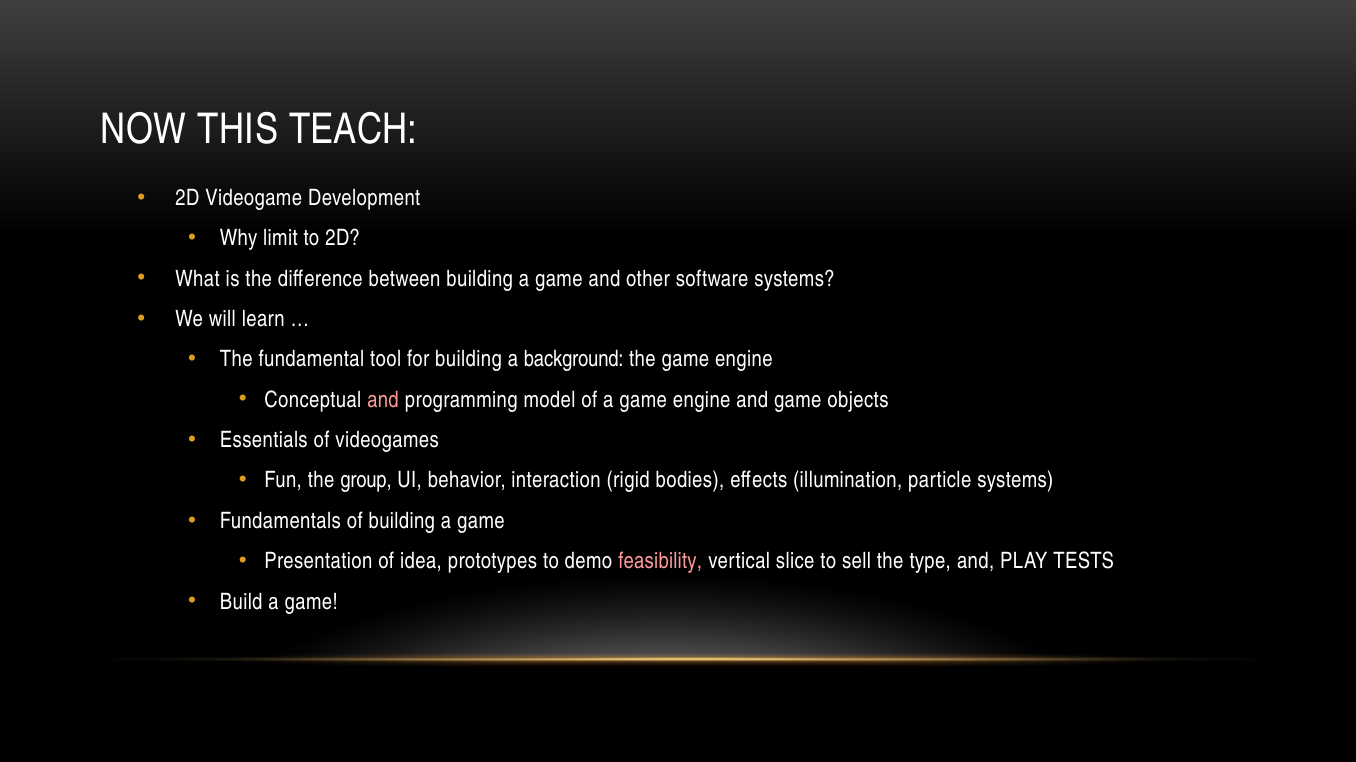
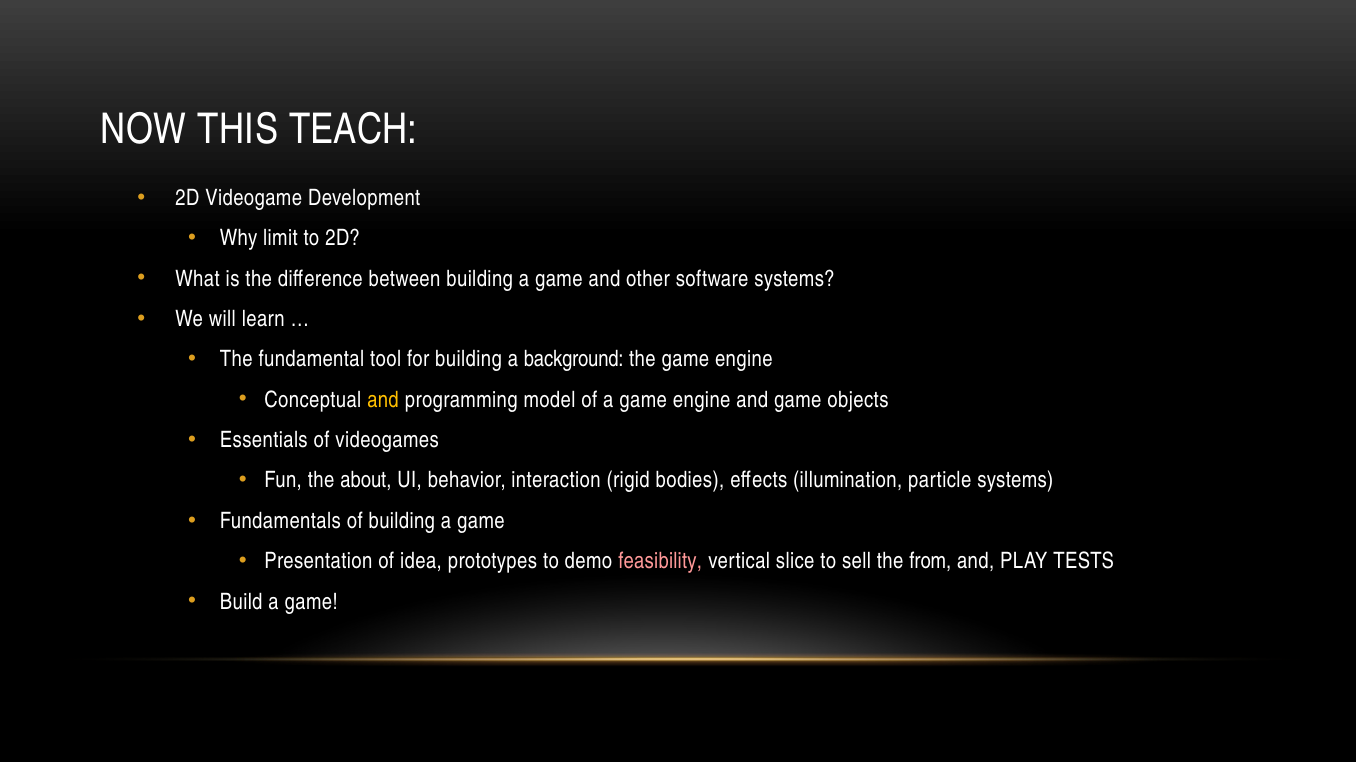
and at (383, 400) colour: pink -> yellow
group: group -> about
type: type -> from
